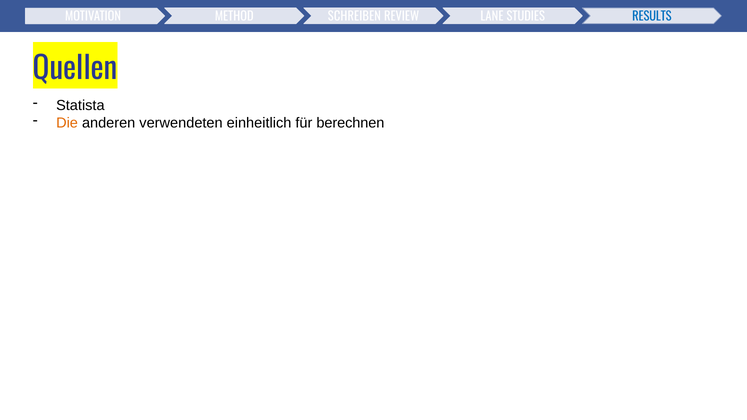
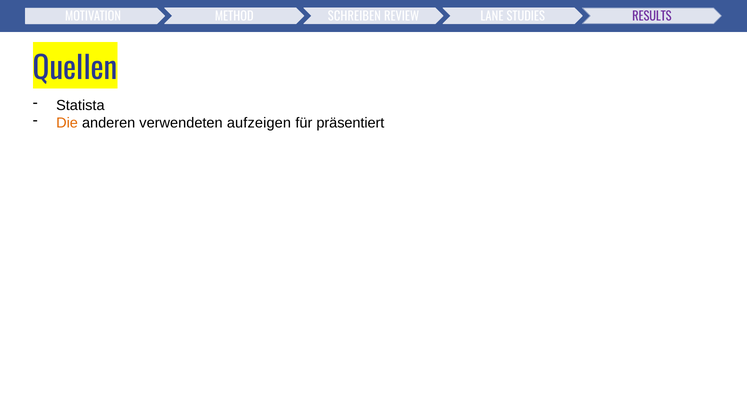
RESULTS colour: blue -> purple
einheitlich: einheitlich -> aufzeigen
berechnen: berechnen -> präsentiert
